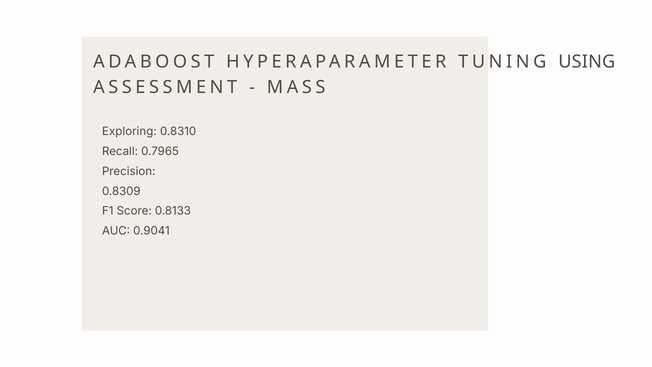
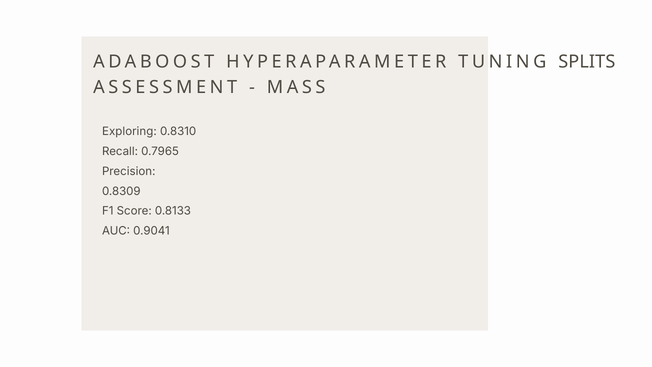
USING: USING -> SPLITS
